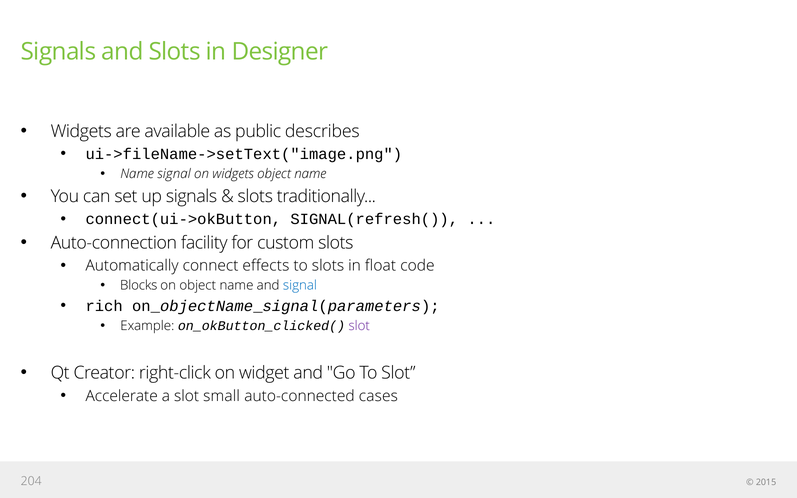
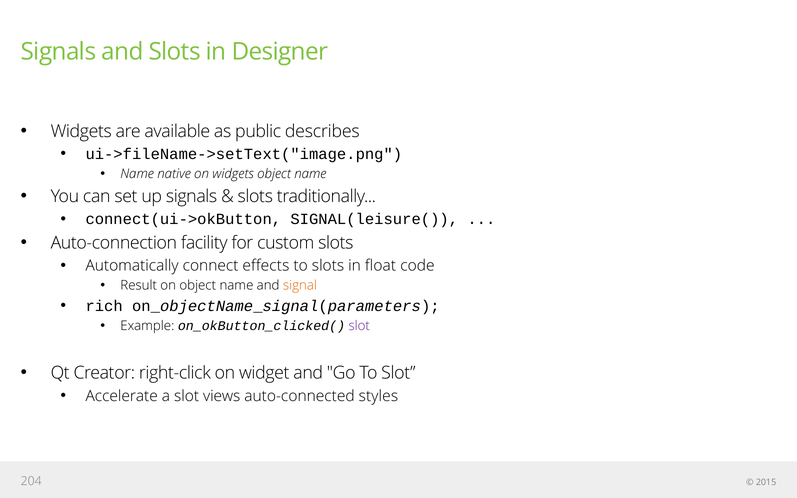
Name signal: signal -> native
SIGNAL(refresh(: SIGNAL(refresh( -> SIGNAL(leisure(
Blocks: Blocks -> Result
signal at (300, 286) colour: blue -> orange
small: small -> views
cases: cases -> styles
